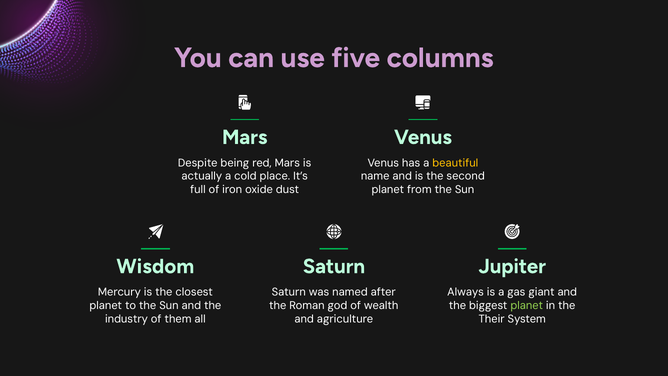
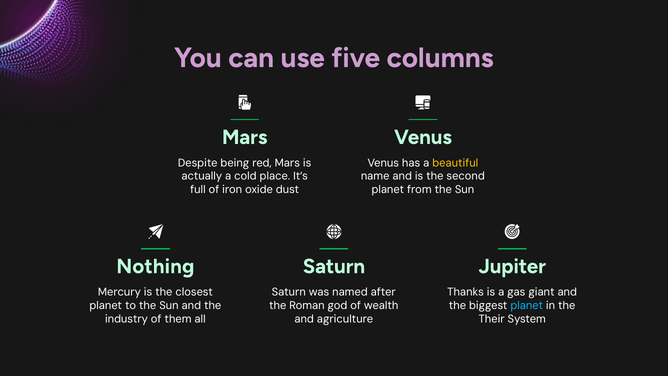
Wisdom: Wisdom -> Nothing
Always: Always -> Thanks
planet at (527, 305) colour: light green -> light blue
